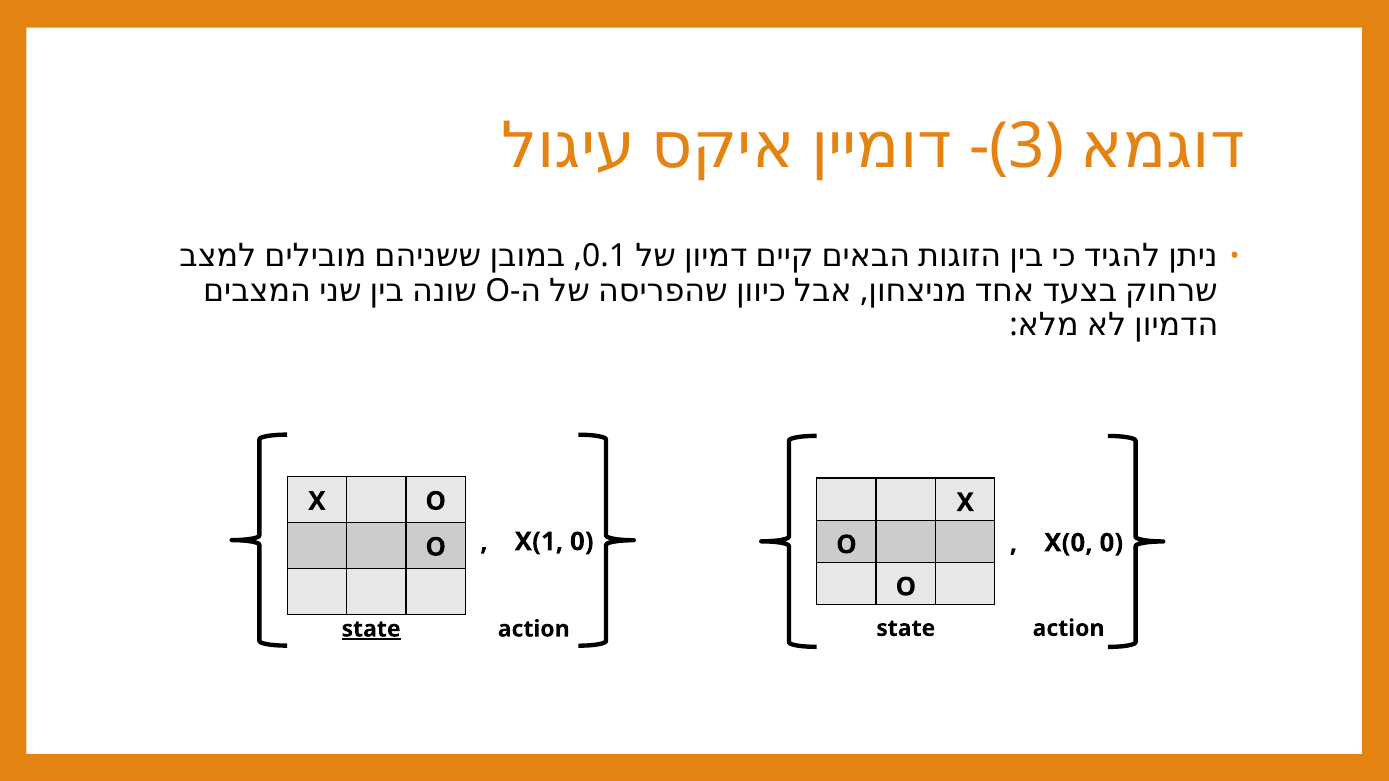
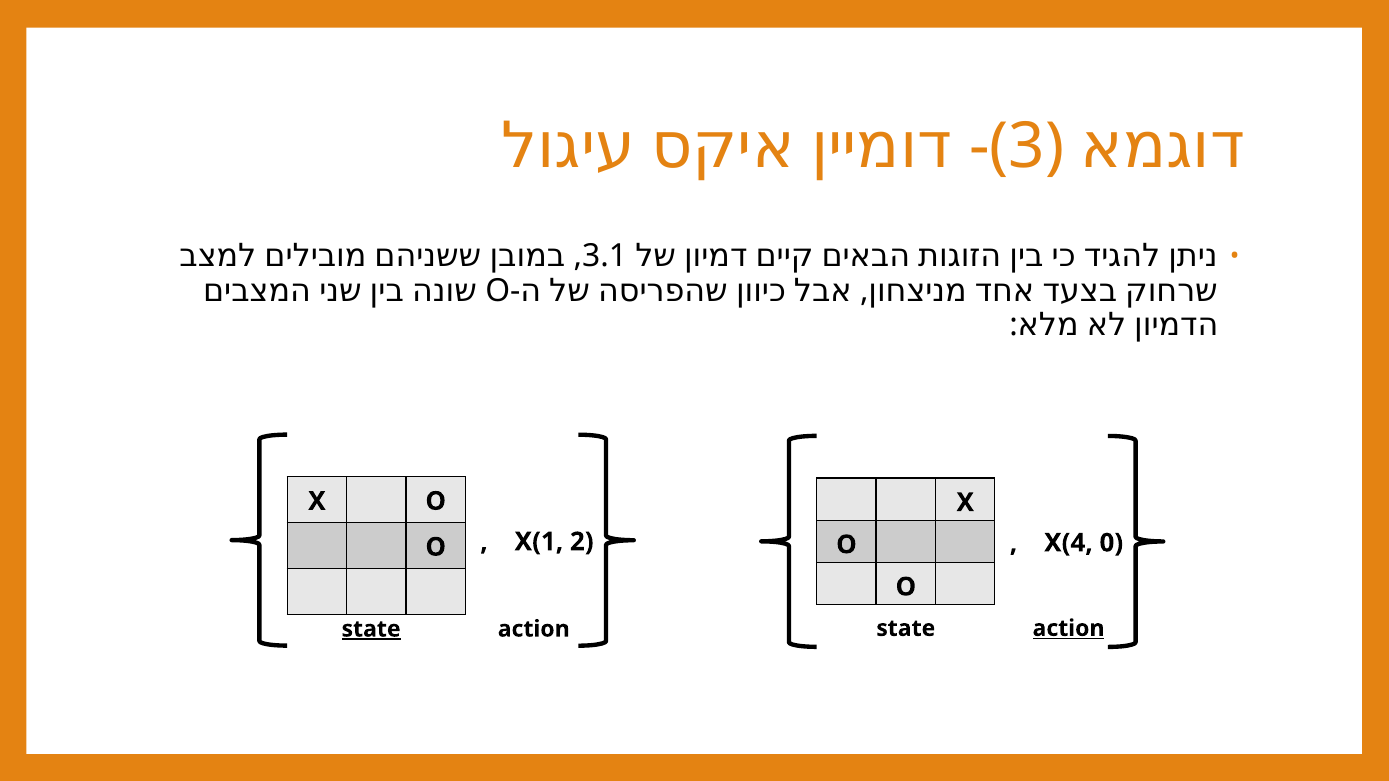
0.1: 0.1 -> 3.1
X(0: X(0 -> X(4
X(1 0: 0 -> 2
action at (1069, 629) underline: none -> present
